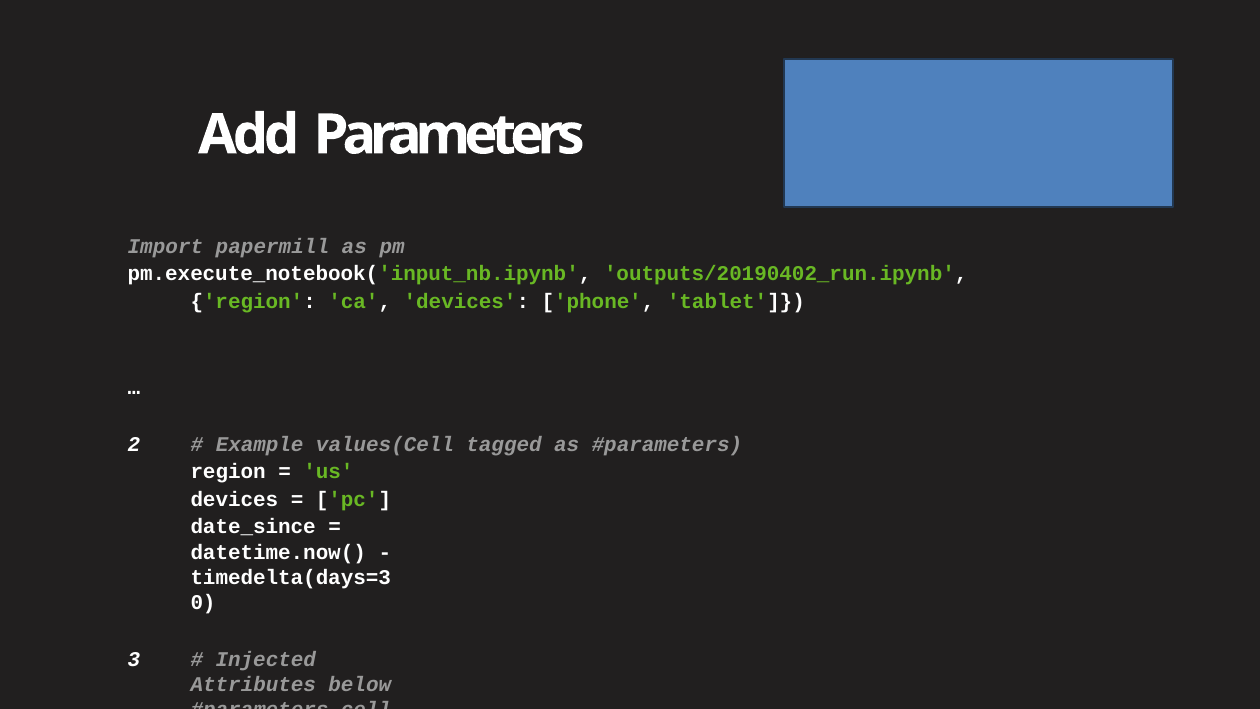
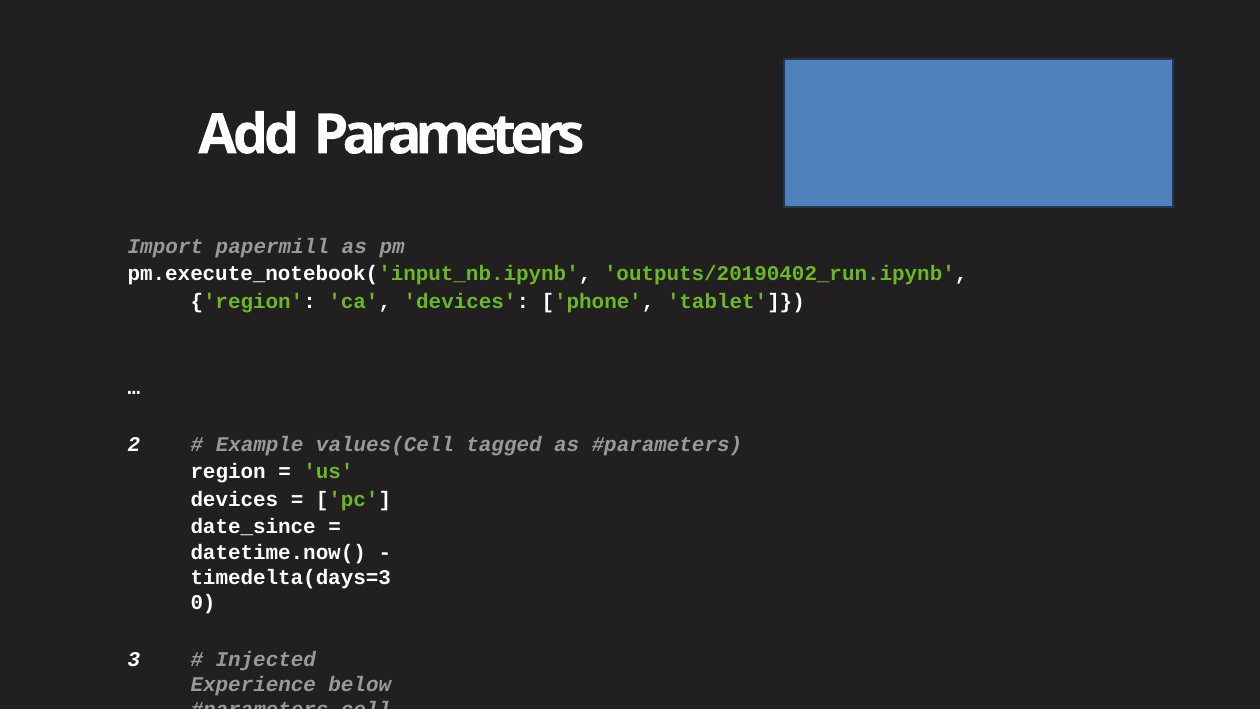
Attributes: Attributes -> Experience
